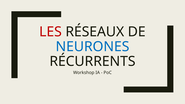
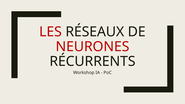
NEURONES colour: blue -> red
